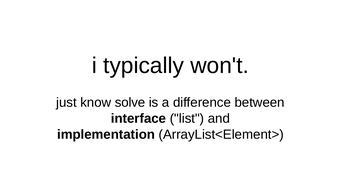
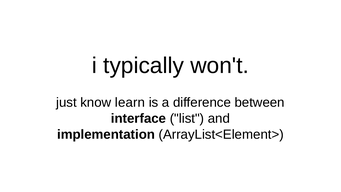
solve: solve -> learn
